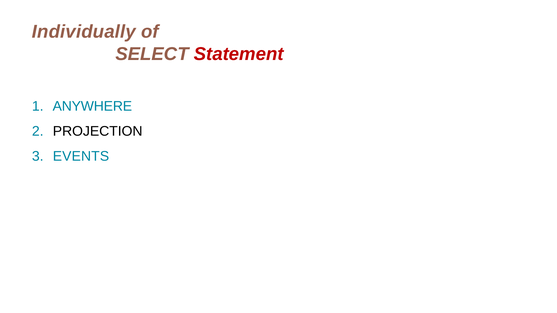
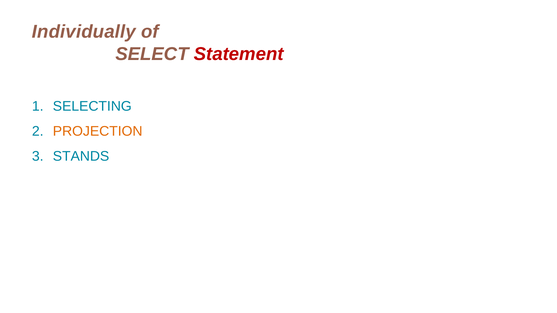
ANYWHERE: ANYWHERE -> SELECTING
PROJECTION colour: black -> orange
EVENTS: EVENTS -> STANDS
